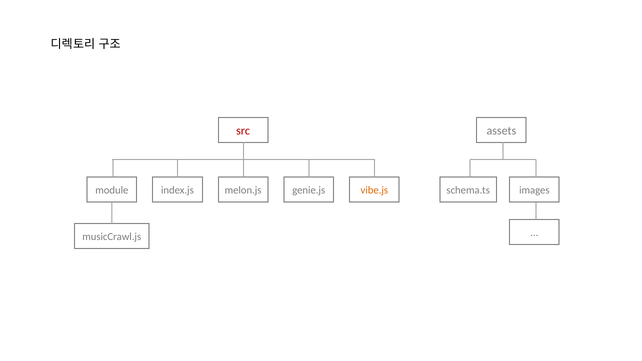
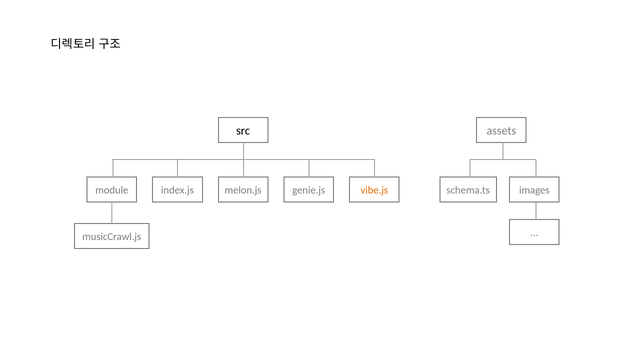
src colour: red -> black
